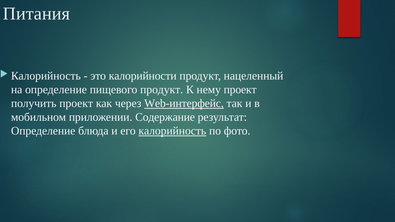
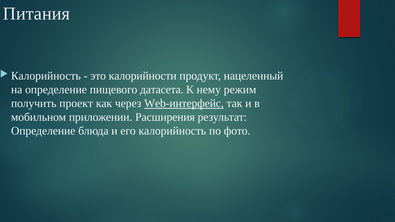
пищевого продукт: продукт -> датасета
нему проект: проект -> режим
Содержание: Содержание -> Расширения
калорийность at (172, 131) underline: present -> none
